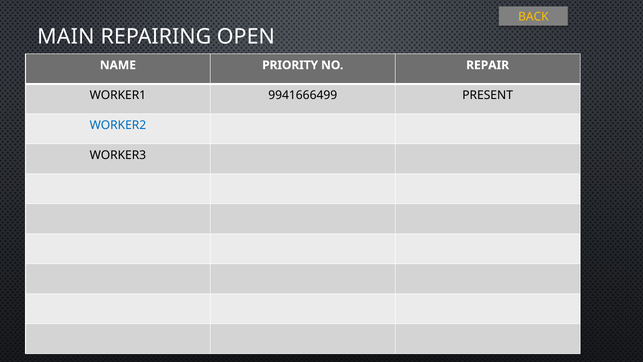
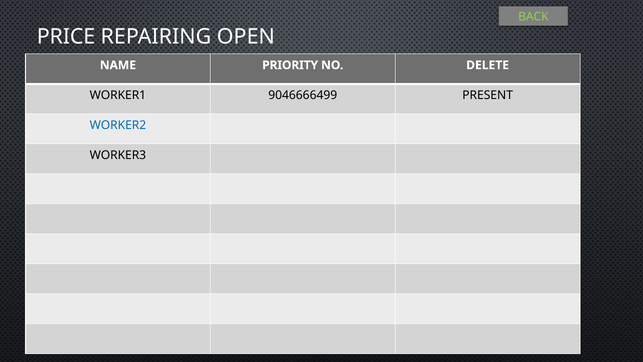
BACK colour: yellow -> light green
MAIN: MAIN -> PRICE
REPAIR: REPAIR -> DELETE
9941666499: 9941666499 -> 9046666499
